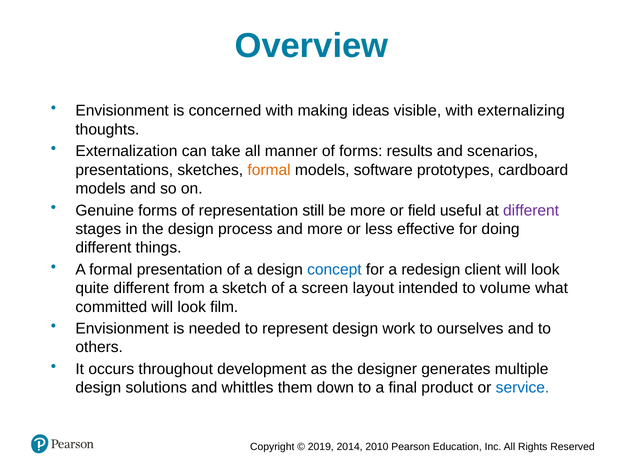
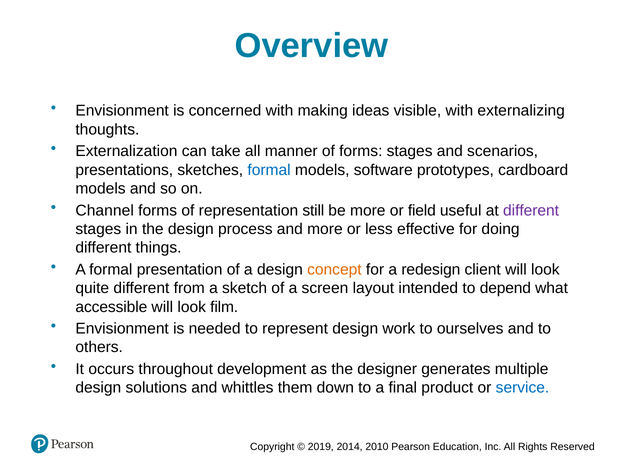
forms results: results -> stages
formal at (269, 170) colour: orange -> blue
Genuine: Genuine -> Channel
concept colour: blue -> orange
volume: volume -> depend
committed: committed -> accessible
